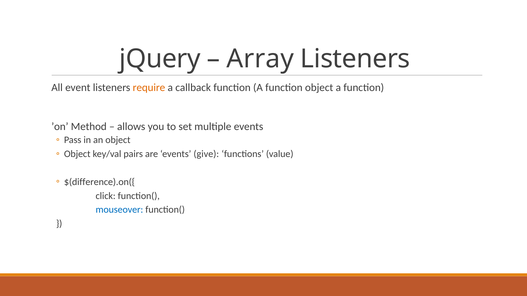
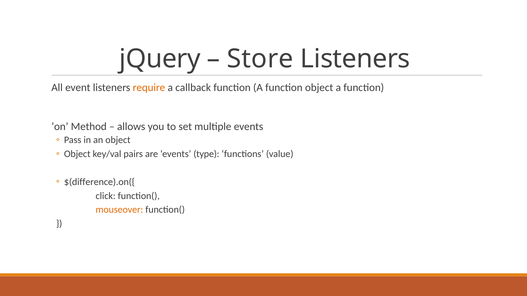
Array: Array -> Store
give: give -> type
mouseover colour: blue -> orange
